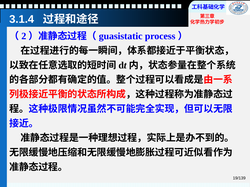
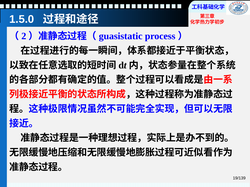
3.1.4: 3.1.4 -> 1.5.0
